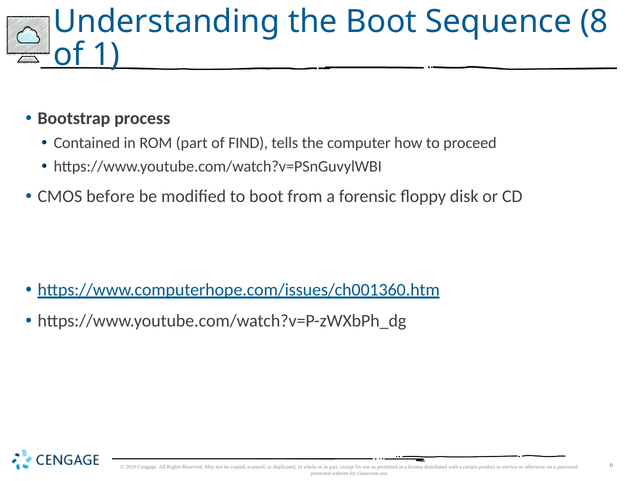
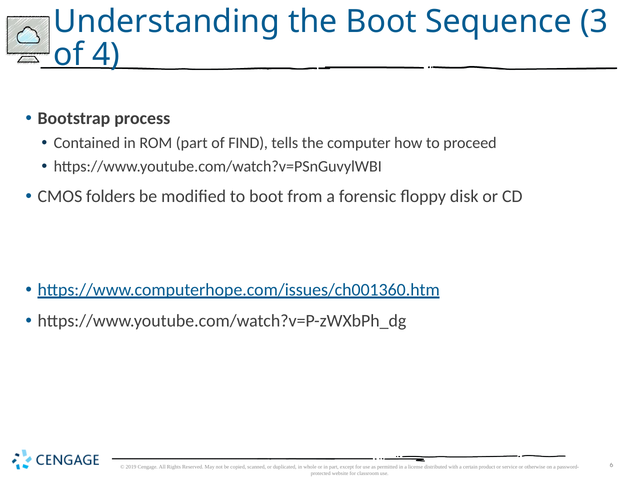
8: 8 -> 3
1: 1 -> 4
before: before -> folders
